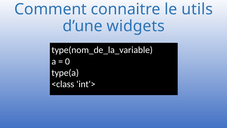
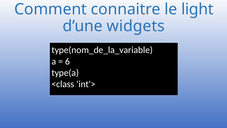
utils: utils -> light
0: 0 -> 6
